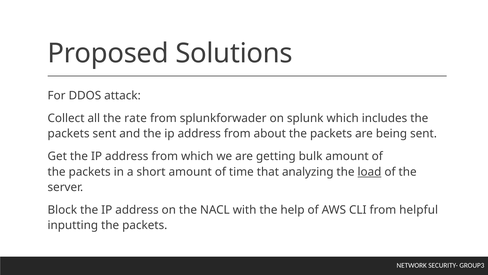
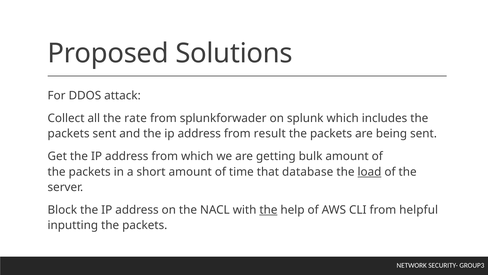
about: about -> result
analyzing: analyzing -> database
the at (268, 210) underline: none -> present
